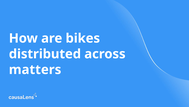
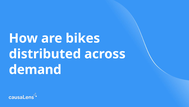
matters: matters -> demand
